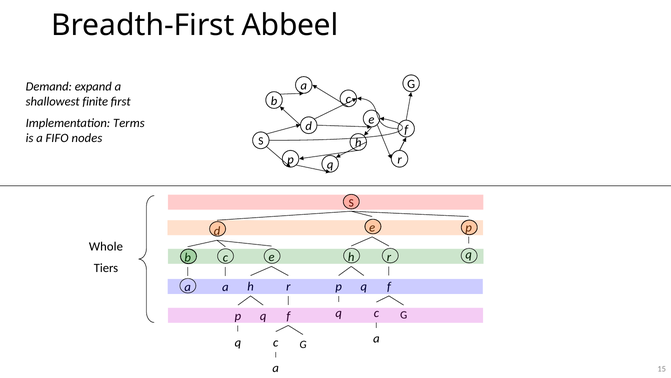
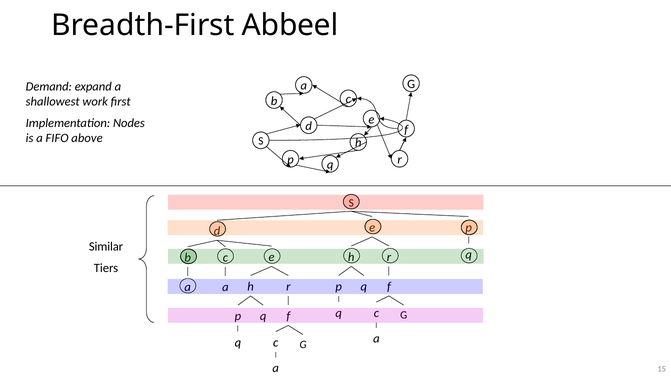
finite: finite -> work
Terms: Terms -> Nodes
nodes: nodes -> above
Whole: Whole -> Similar
